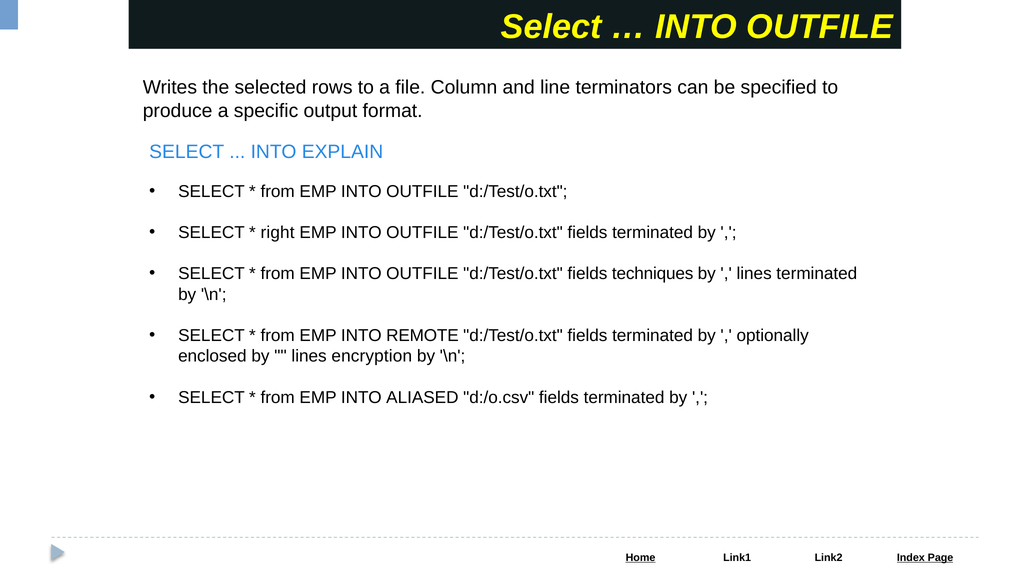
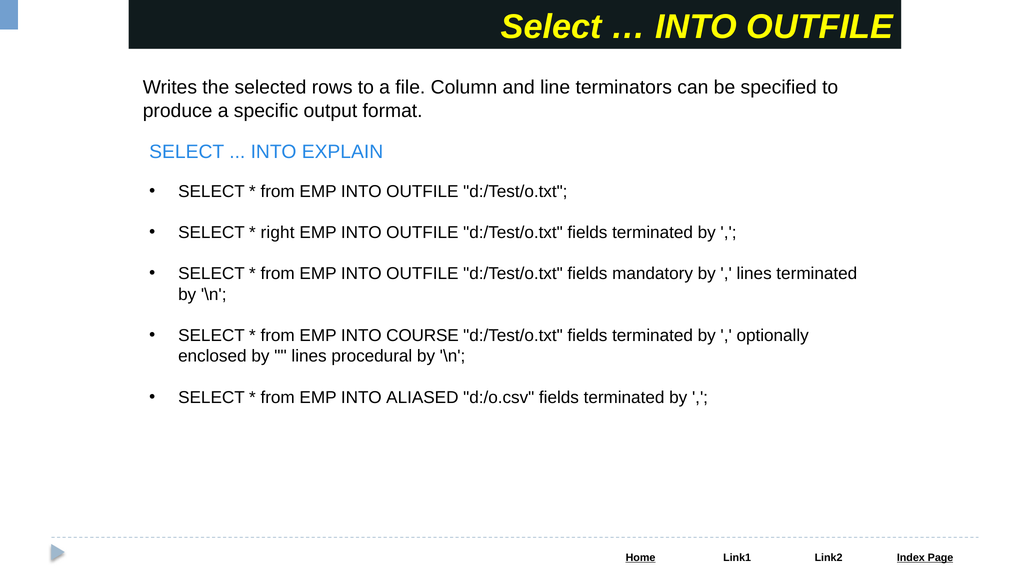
techniques: techniques -> mandatory
REMOTE: REMOTE -> COURSE
encryption: encryption -> procedural
